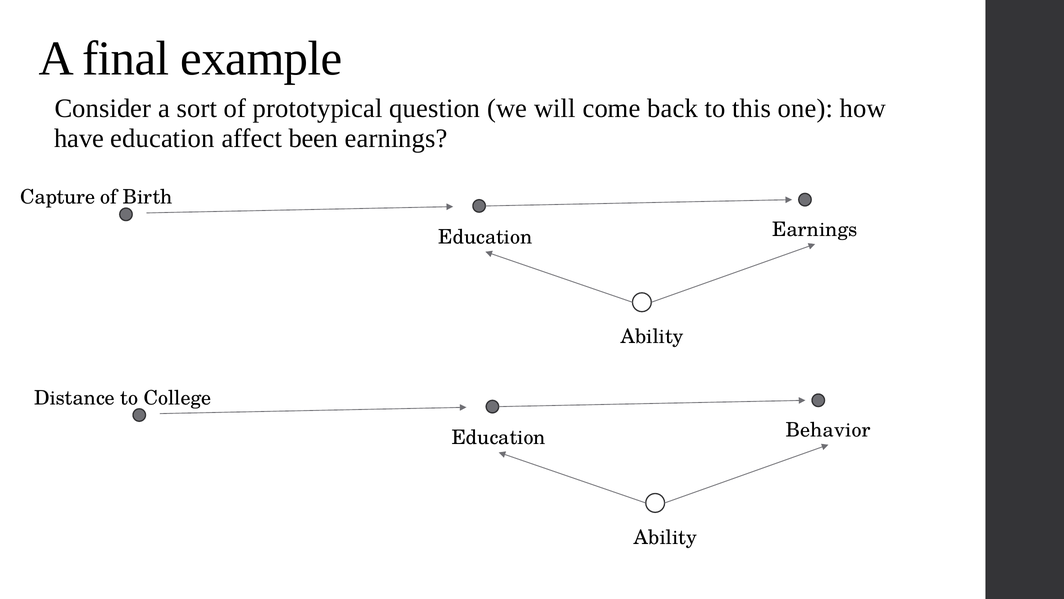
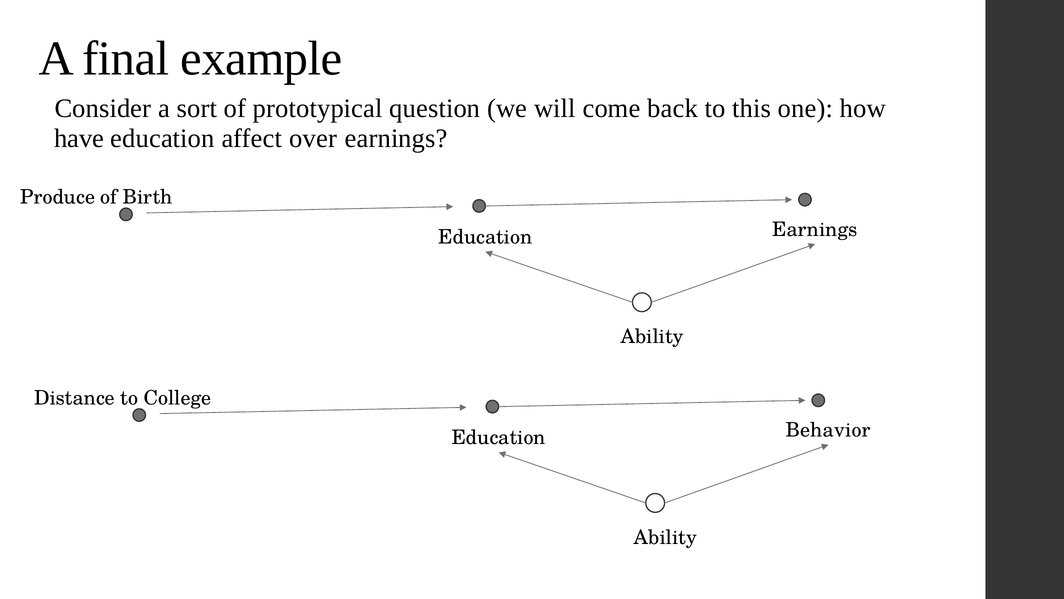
been: been -> over
Capture: Capture -> Produce
